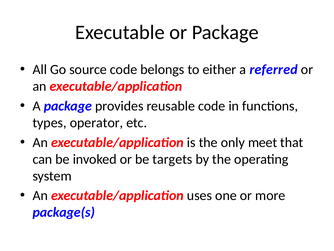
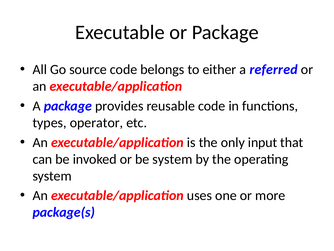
meet: meet -> input
be targets: targets -> system
